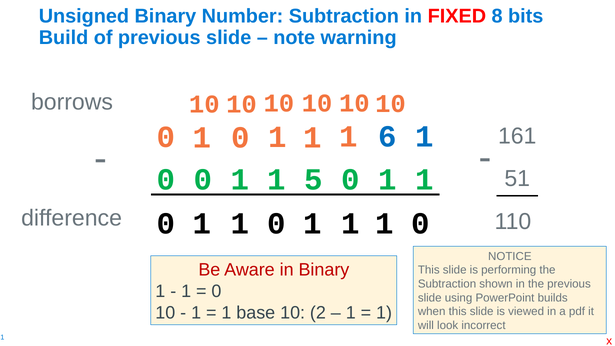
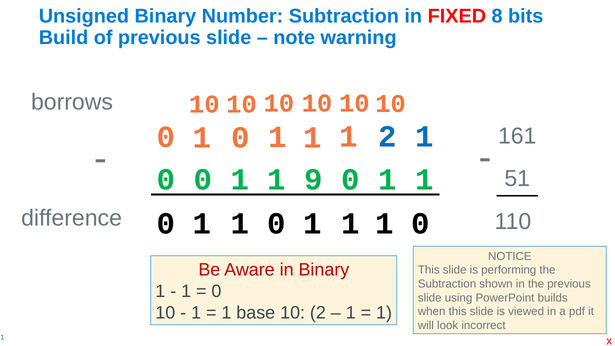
6 at (387, 137): 6 -> 2
5: 5 -> 9
